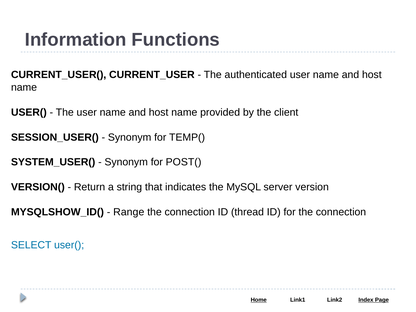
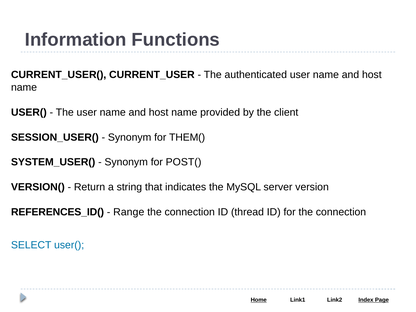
TEMP(: TEMP( -> THEM(
MYSQLSHOW_ID(: MYSQLSHOW_ID( -> REFERENCES_ID(
